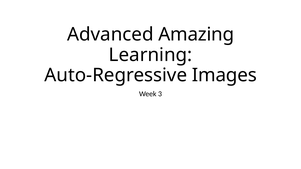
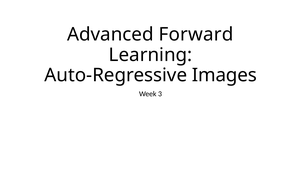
Amazing: Amazing -> Forward
